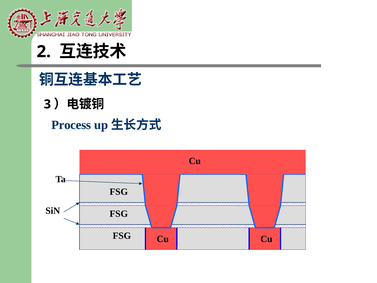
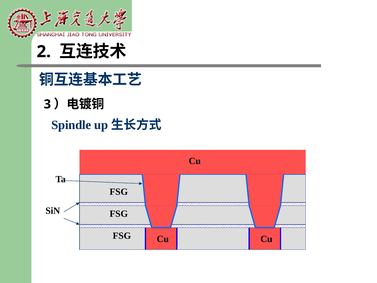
Process: Process -> Spindle
